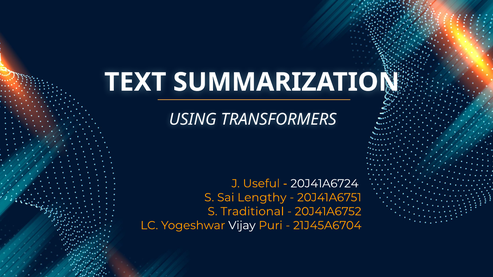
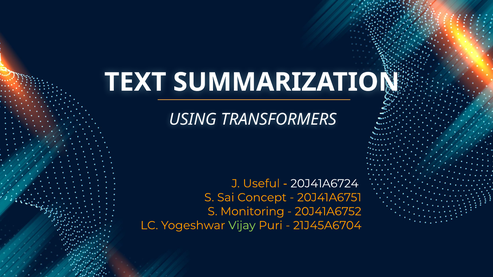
Lengthy: Lengthy -> Concept
Traditional: Traditional -> Monitoring
Vijay colour: white -> light green
